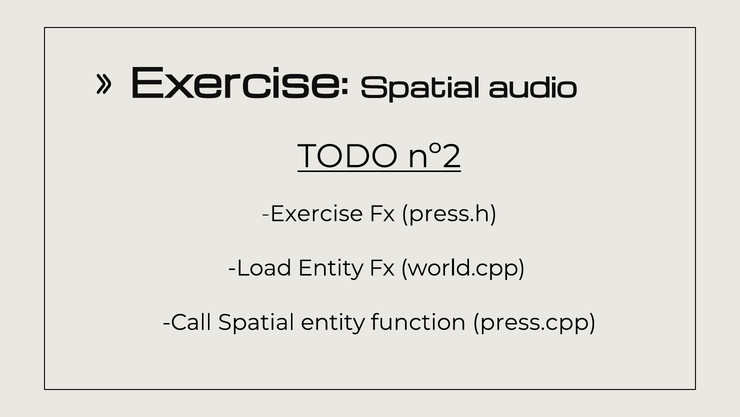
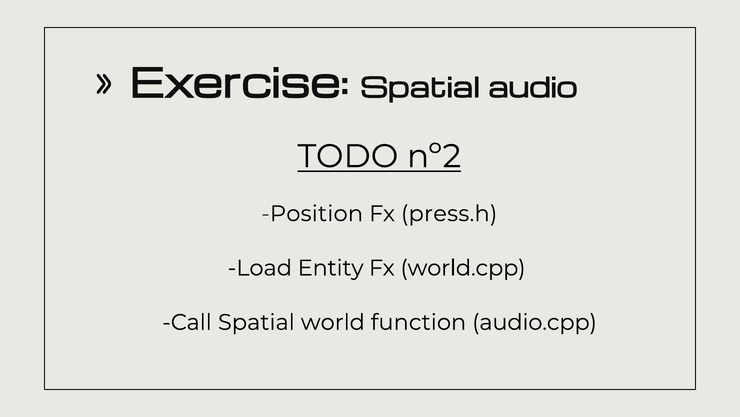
Exercise at (312, 213): Exercise -> Position
Spatial entity: entity -> world
press.cpp: press.cpp -> audio.cpp
